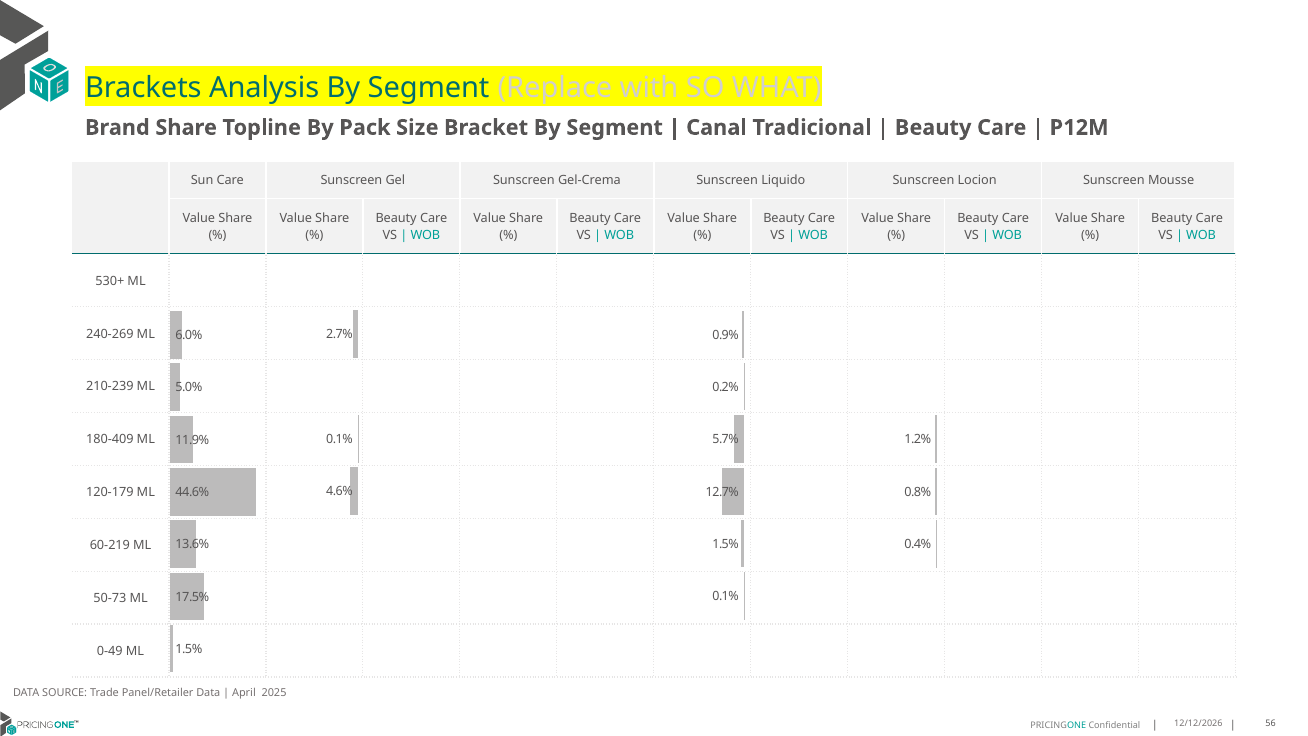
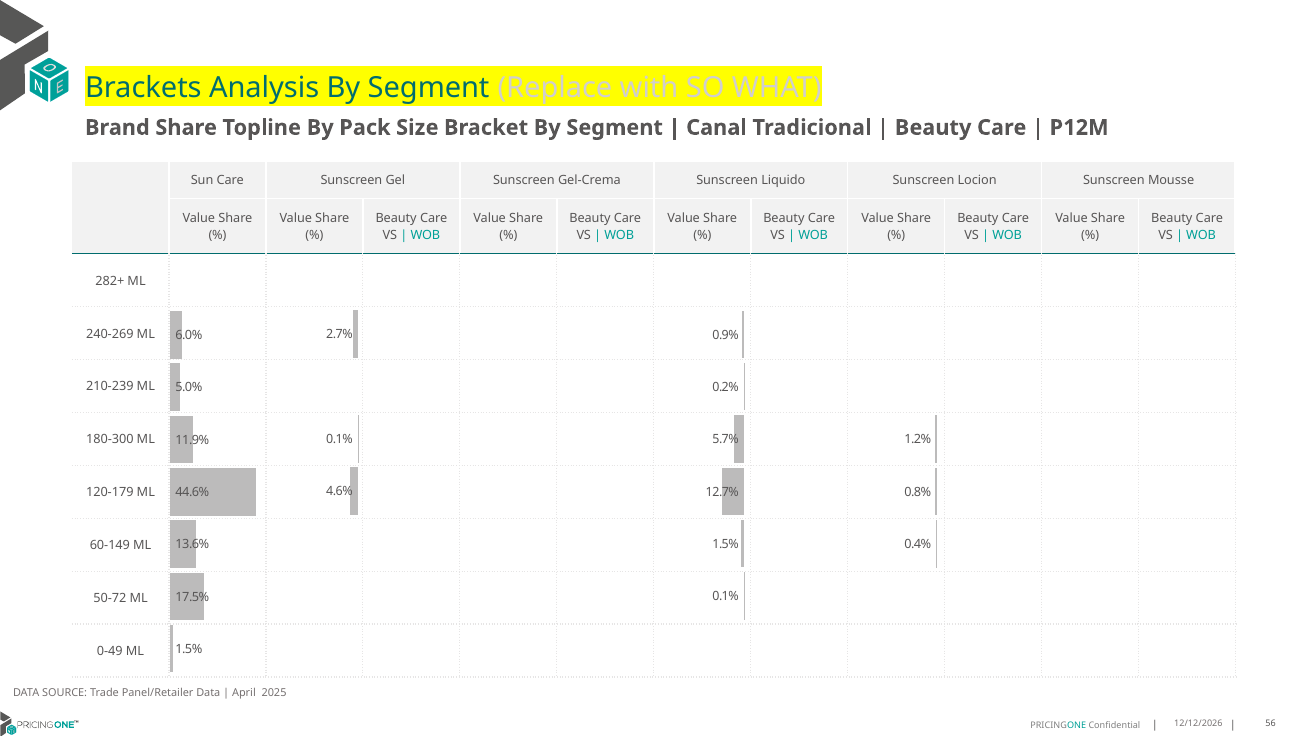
530+: 530+ -> 282+
180-409: 180-409 -> 180-300
60-219: 60-219 -> 60-149
50-73: 50-73 -> 50-72
